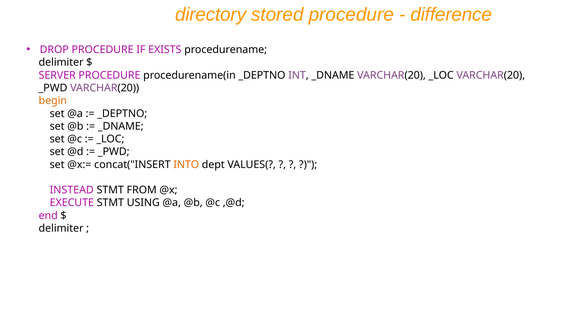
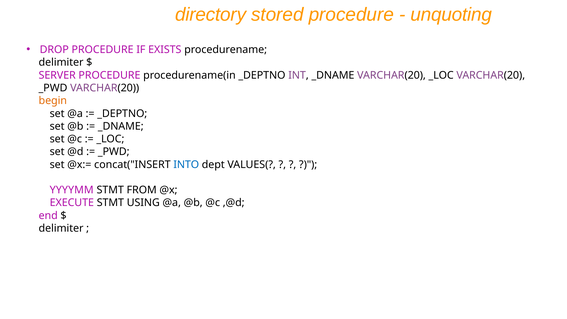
difference: difference -> unquoting
INTO colour: orange -> blue
INSTEAD: INSTEAD -> YYYYMM
